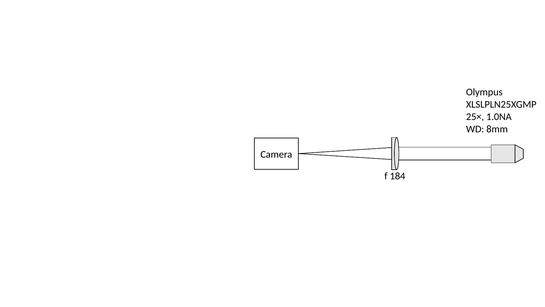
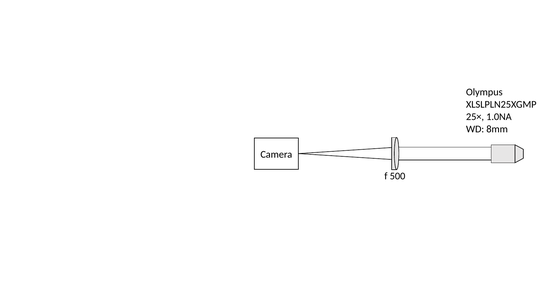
184: 184 -> 500
